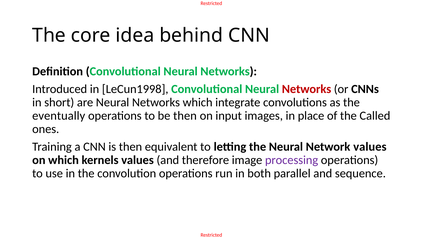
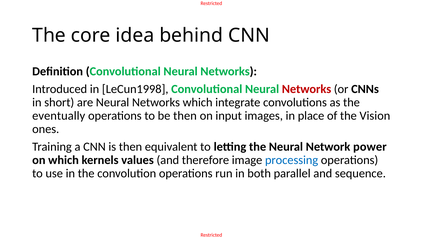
Called: Called -> Vision
Network values: values -> power
processing colour: purple -> blue
